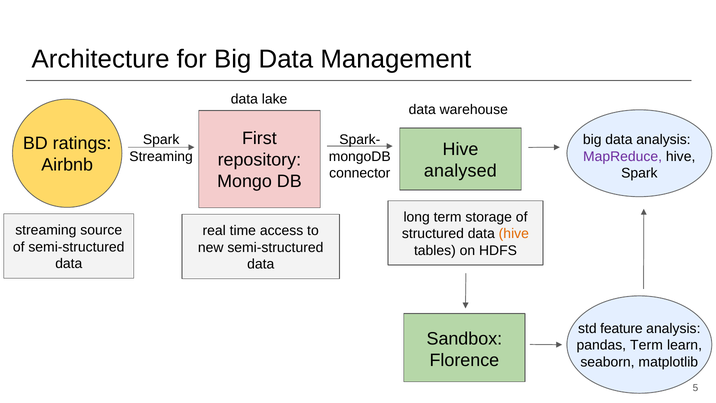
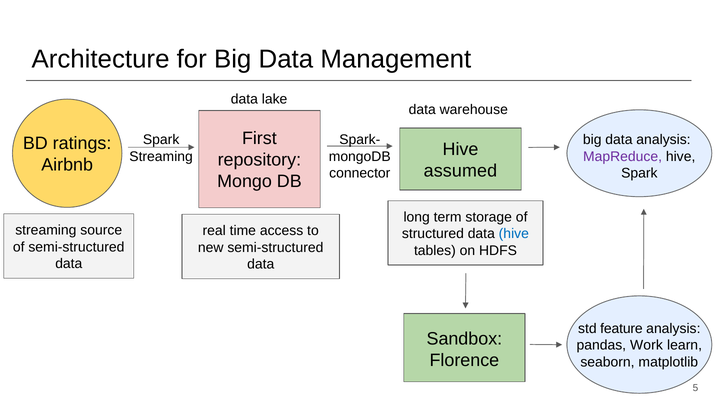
analysed: analysed -> assumed
hive at (514, 234) colour: orange -> blue
pandas Term: Term -> Work
